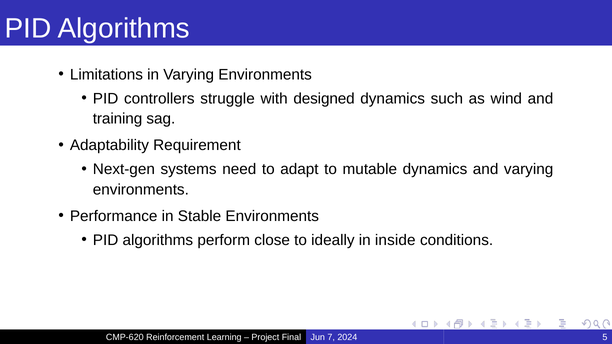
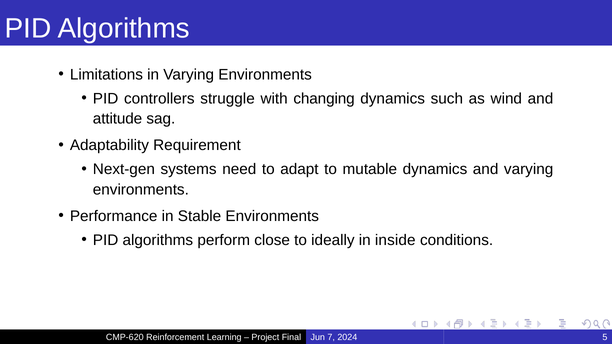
designed: designed -> changing
training: training -> attitude
